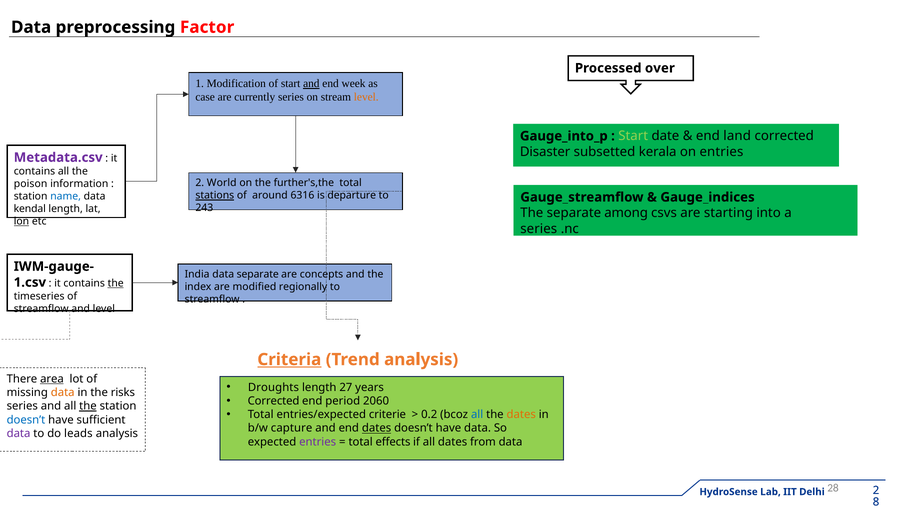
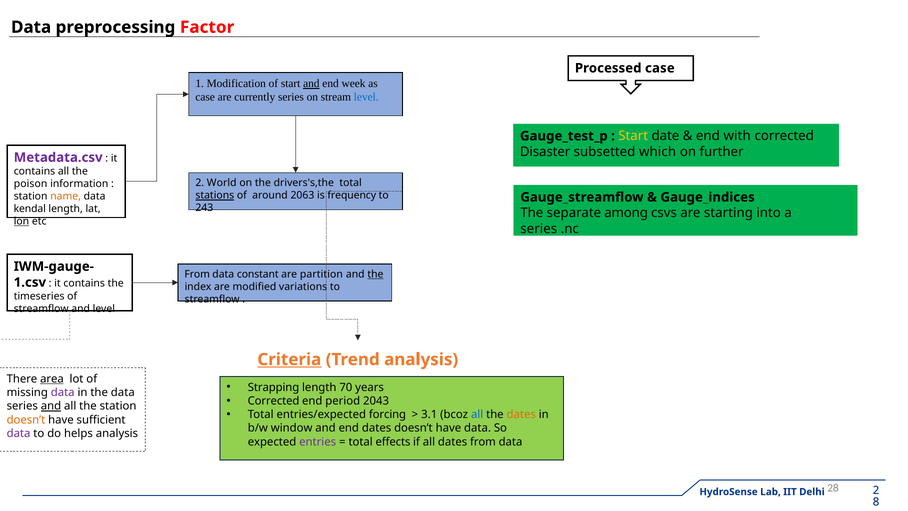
Processed over: over -> case
level at (366, 97) colour: orange -> blue
Gauge_into_p: Gauge_into_p -> Gauge_test_p
Start at (633, 136) colour: light green -> yellow
land: land -> with
kerala: kerala -> which
on entries: entries -> further
further's,the: further's,the -> drivers's,the
6316: 6316 -> 2063
departure: departure -> frequency
name colour: blue -> orange
India at (197, 274): India -> From
data separate: separate -> constant
concepts: concepts -> partition
the at (375, 274) underline: none -> present
the at (116, 283) underline: present -> none
regionally: regionally -> variations
Droughts: Droughts -> Strapping
27: 27 -> 70
data at (63, 392) colour: orange -> purple
the risks: risks -> data
2060: 2060 -> 2043
and at (51, 406) underline: none -> present
the at (88, 406) underline: present -> none
criterie: criterie -> forcing
0.2: 0.2 -> 3.1
doesn’t at (26, 420) colour: blue -> orange
capture: capture -> window
dates at (377, 428) underline: present -> none
leads: leads -> helps
